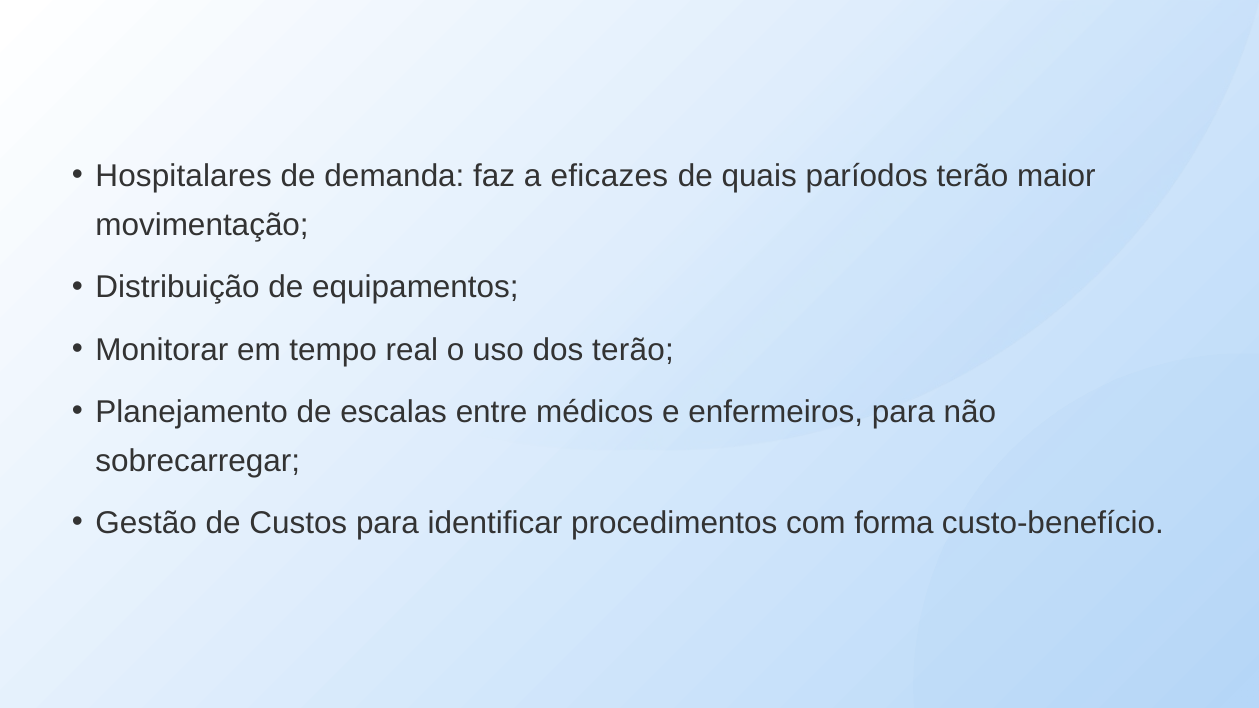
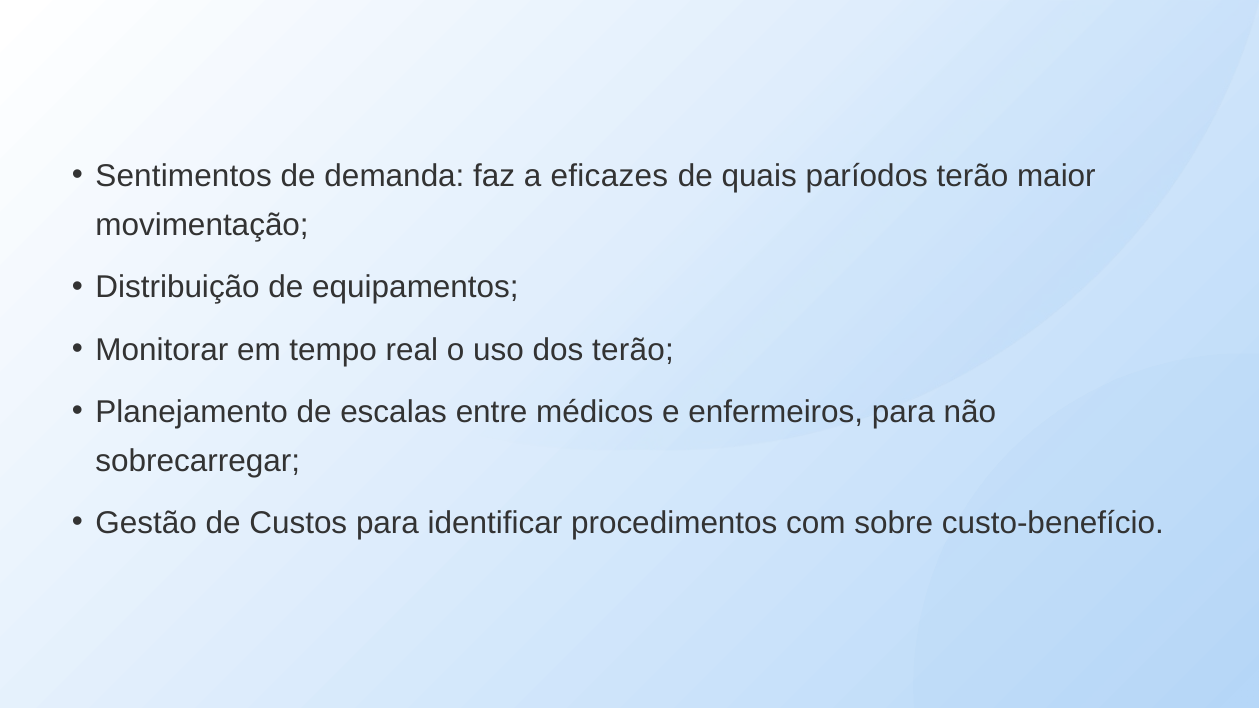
Hospitalares: Hospitalares -> Sentimentos
forma: forma -> sobre
